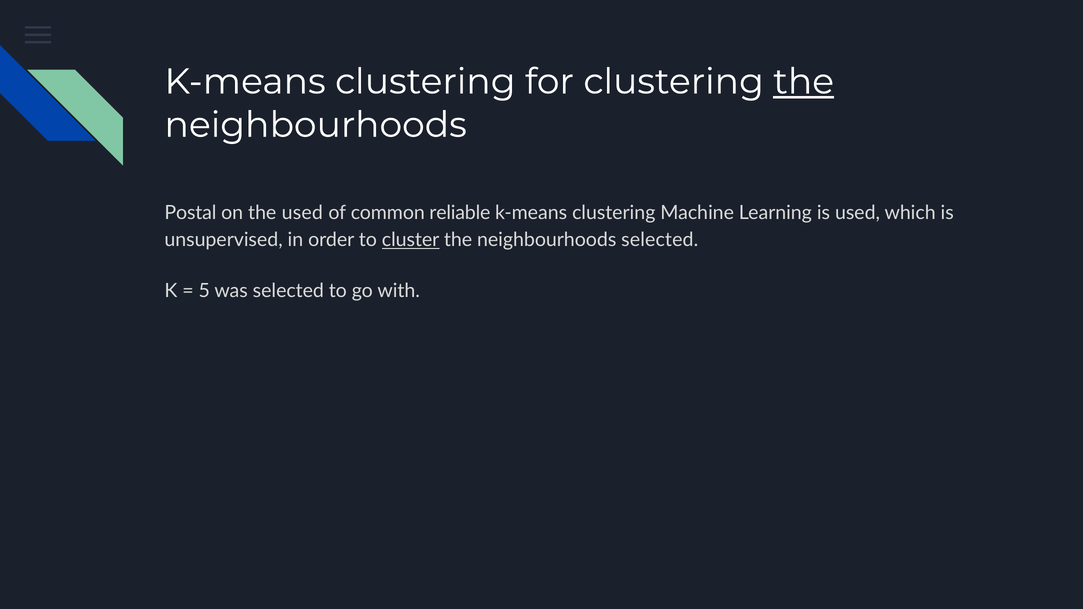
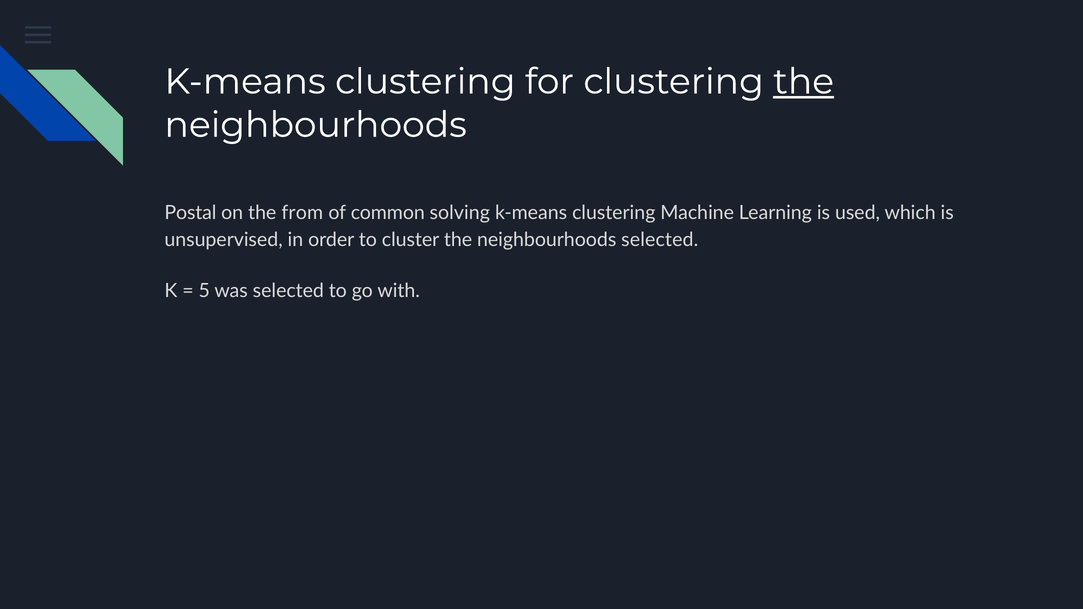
the used: used -> from
reliable: reliable -> solving
cluster underline: present -> none
